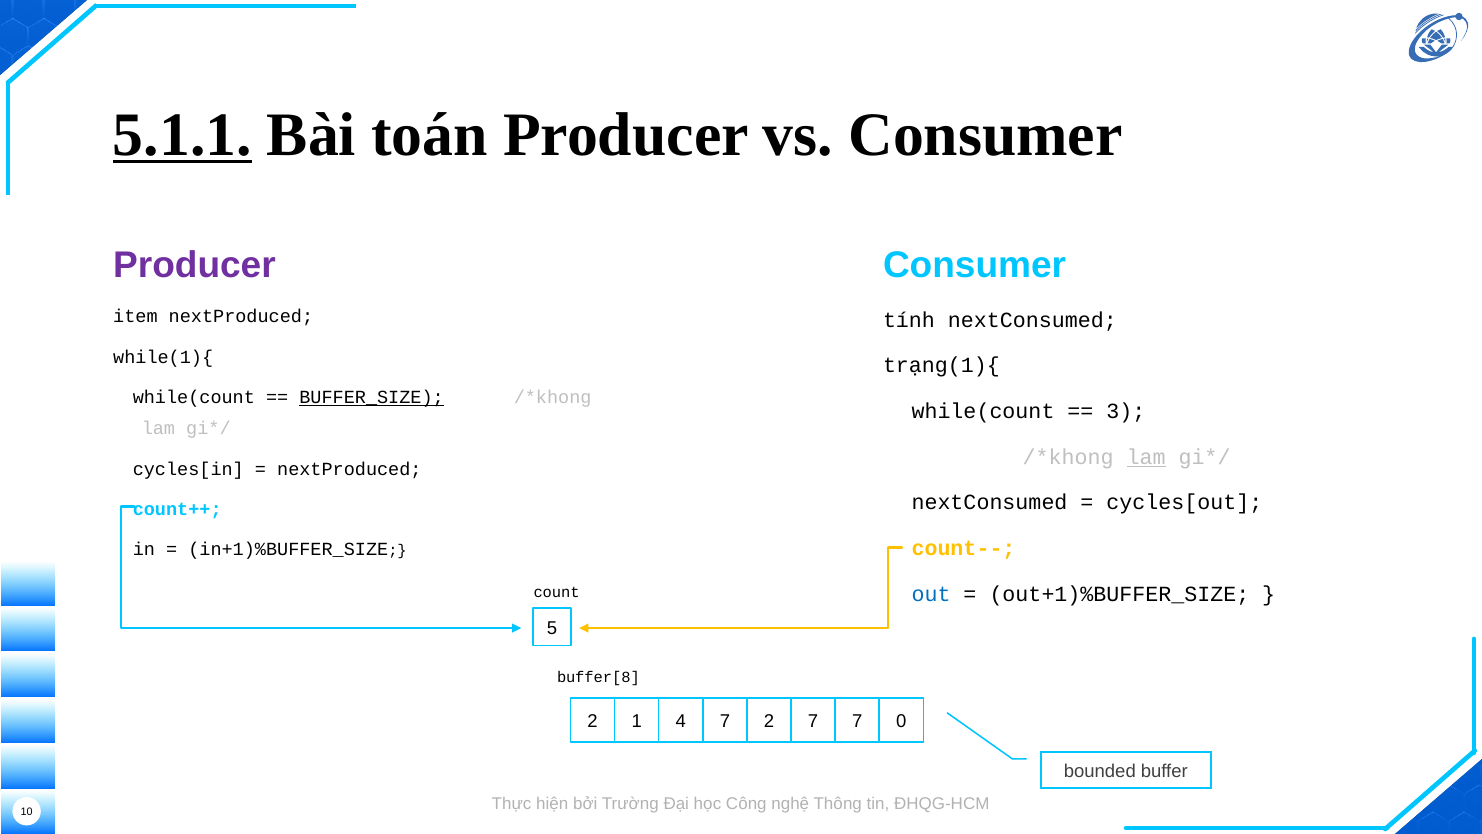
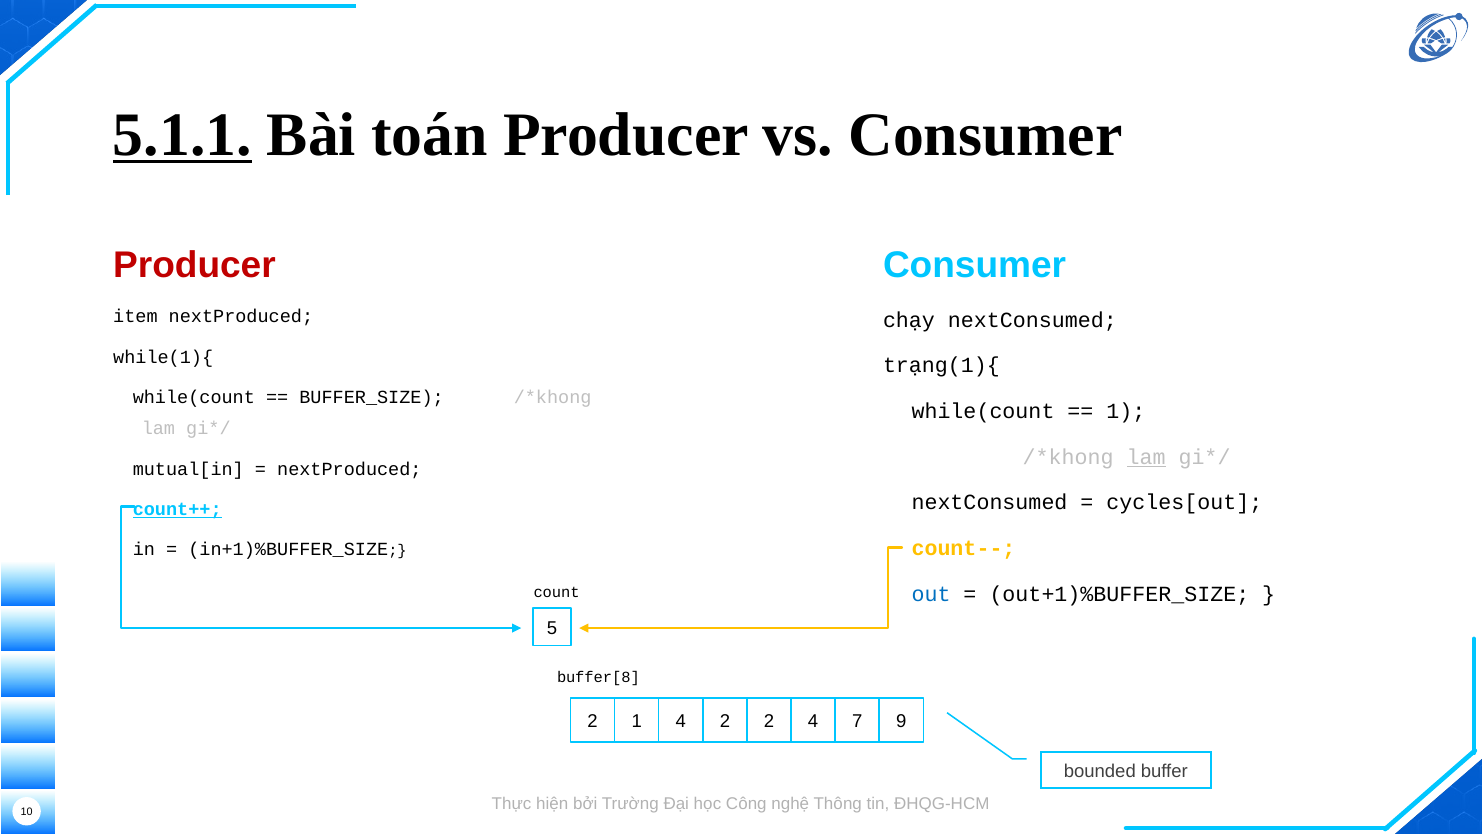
Producer at (194, 265) colour: purple -> red
tính: tính -> chạy
BUFFER_SIZE underline: present -> none
3 at (1126, 411): 3 -> 1
cycles[in: cycles[in -> mutual[in
count++ underline: none -> present
4 7: 7 -> 2
2 7: 7 -> 4
0: 0 -> 9
